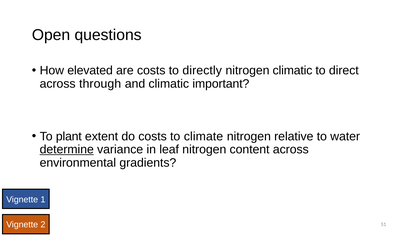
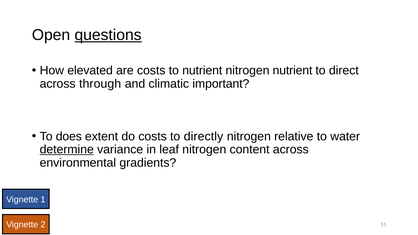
questions underline: none -> present
to directly: directly -> nutrient
nitrogen climatic: climatic -> nutrient
plant: plant -> does
climate: climate -> directly
